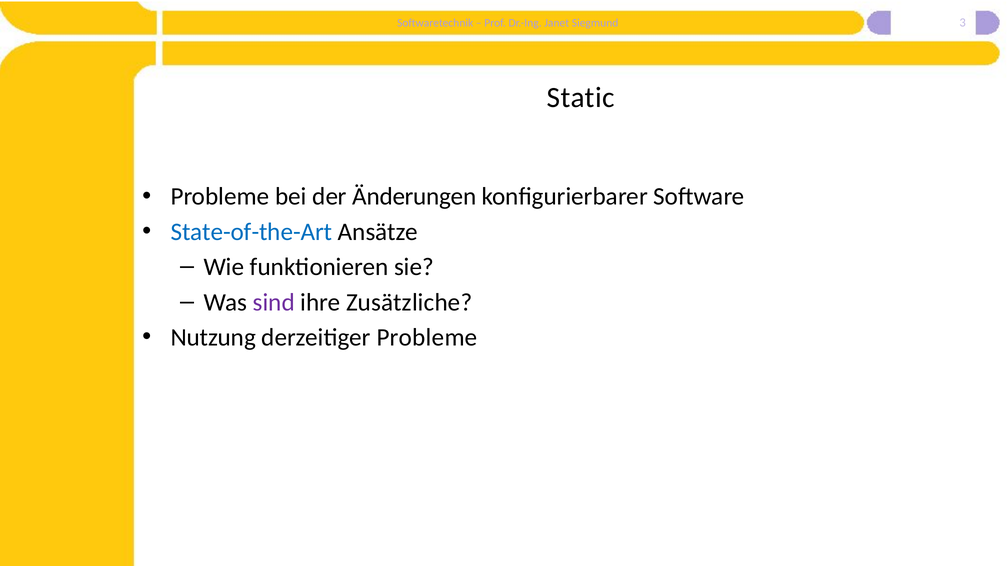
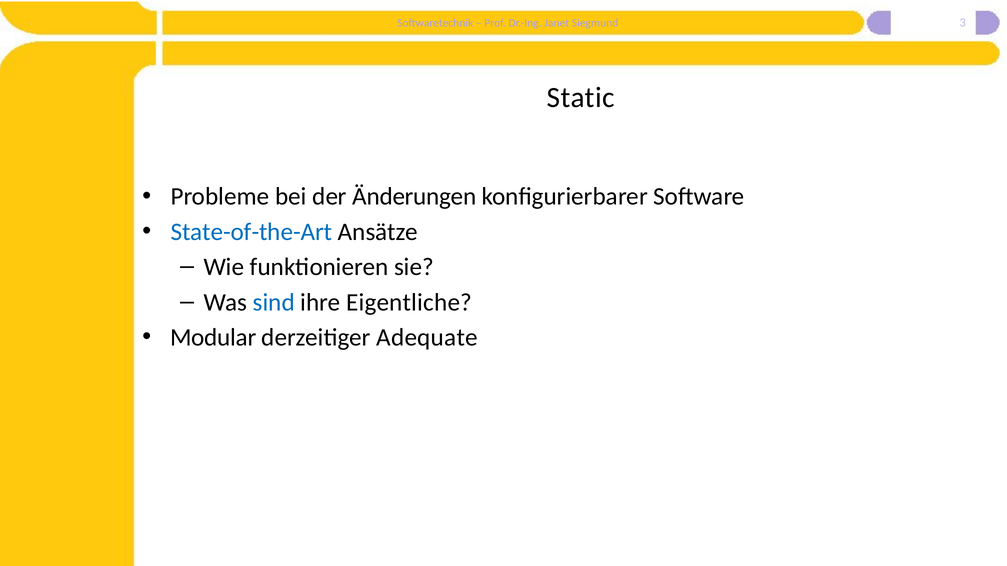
sind colour: purple -> blue
Zusätzliche: Zusätzliche -> Eigentliche
Nutzung: Nutzung -> Modular
derzeitiger Probleme: Probleme -> Adequate
